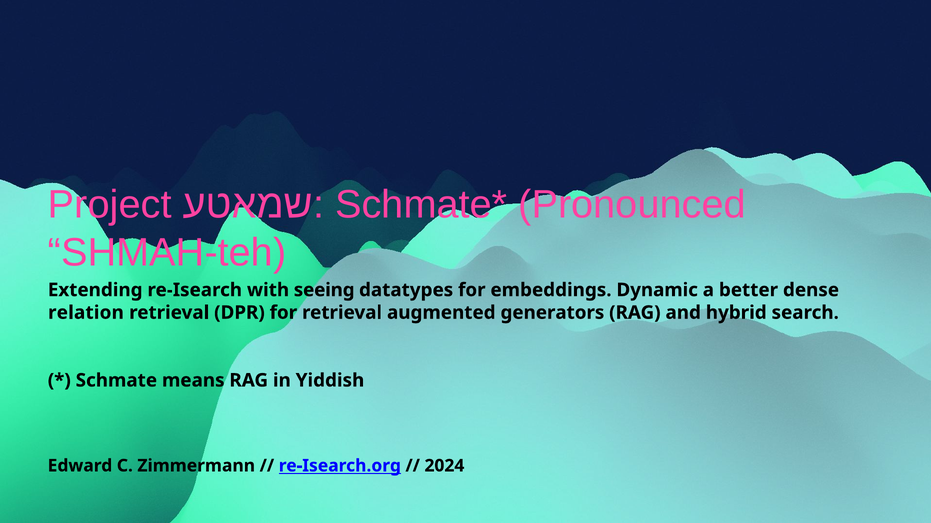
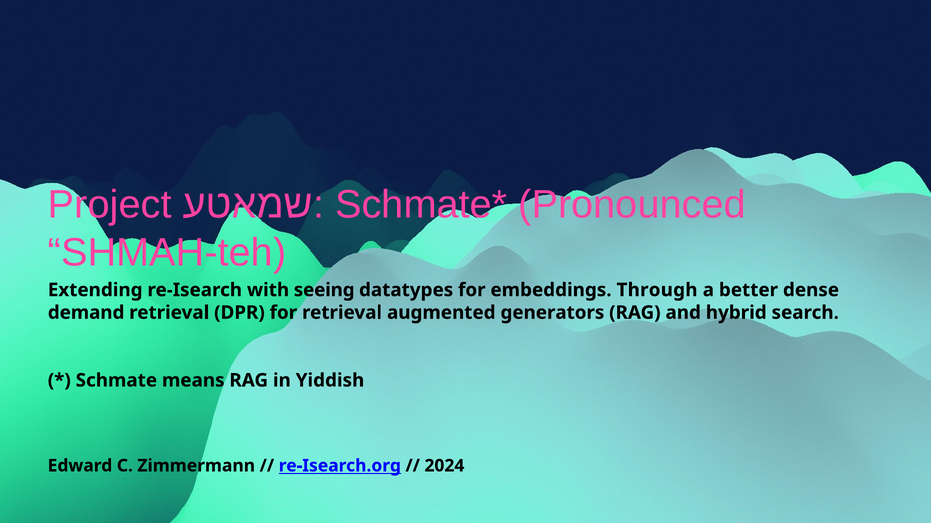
Dynamic: Dynamic -> Through
relation: relation -> demand
